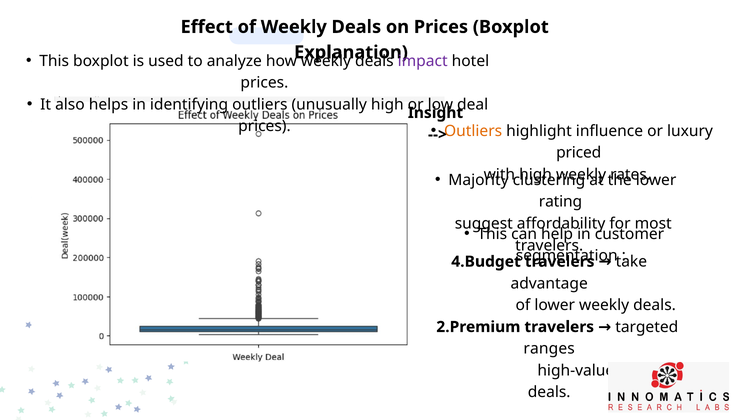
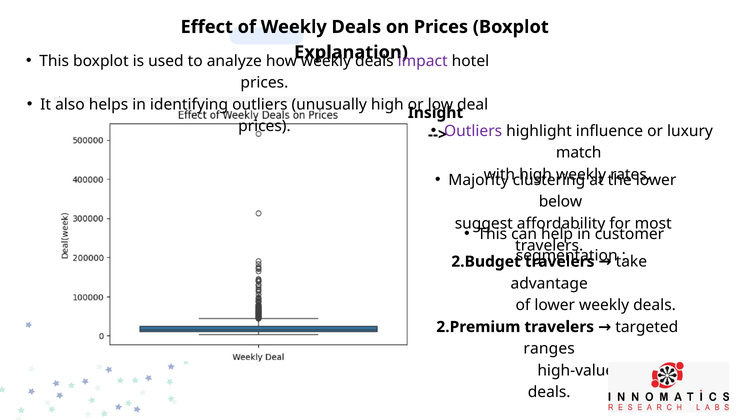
Outliers at (473, 131) colour: orange -> purple
priced: priced -> match
rating: rating -> below
4.Budget: 4.Budget -> 2.Budget
